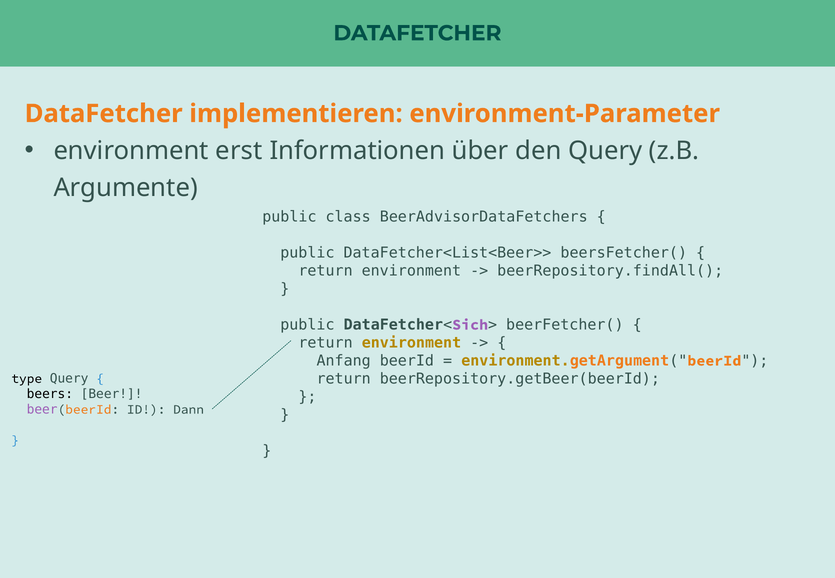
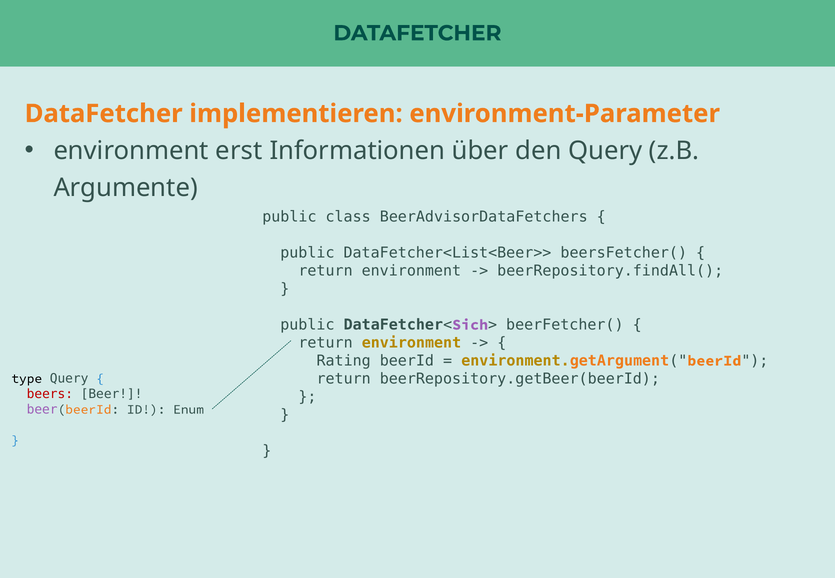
Anfang: Anfang -> Rating
beers colour: black -> red
Dann: Dann -> Enum
